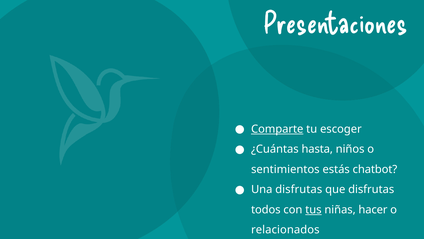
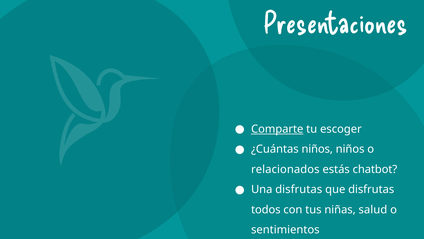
¿Cuántas hasta: hasta -> niños
sentimientos: sentimientos -> relacionados
tus underline: present -> none
hacer: hacer -> salud
relacionados: relacionados -> sentimientos
